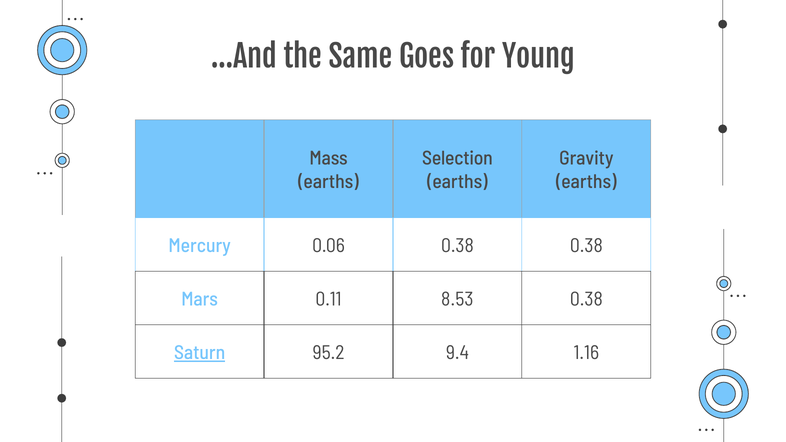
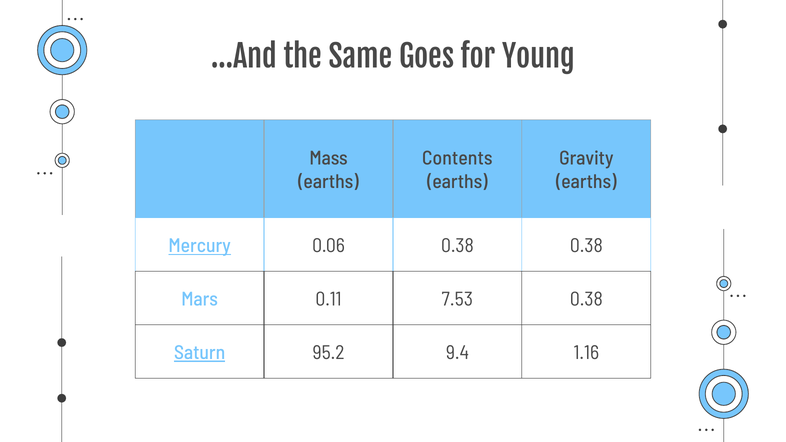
Selection: Selection -> Contents
Mercury underline: none -> present
8.53: 8.53 -> 7.53
